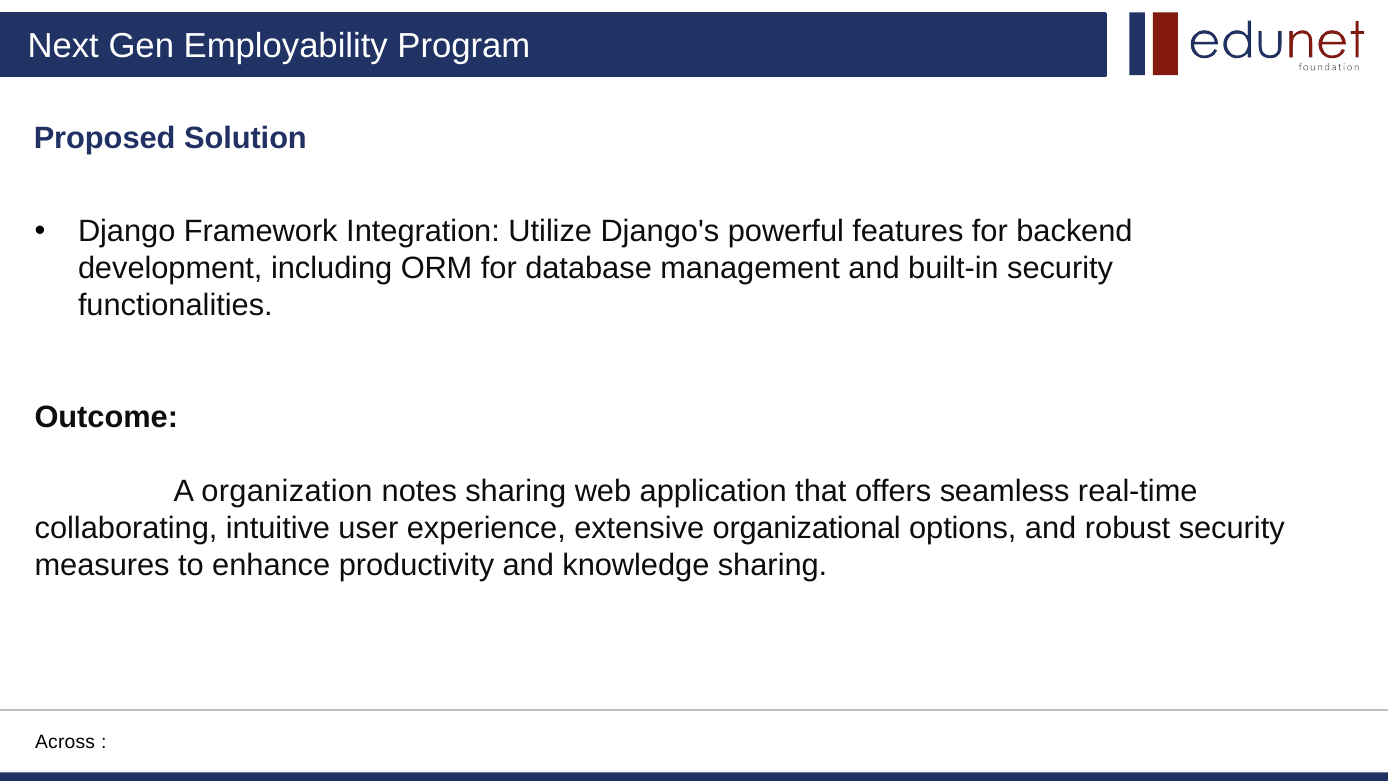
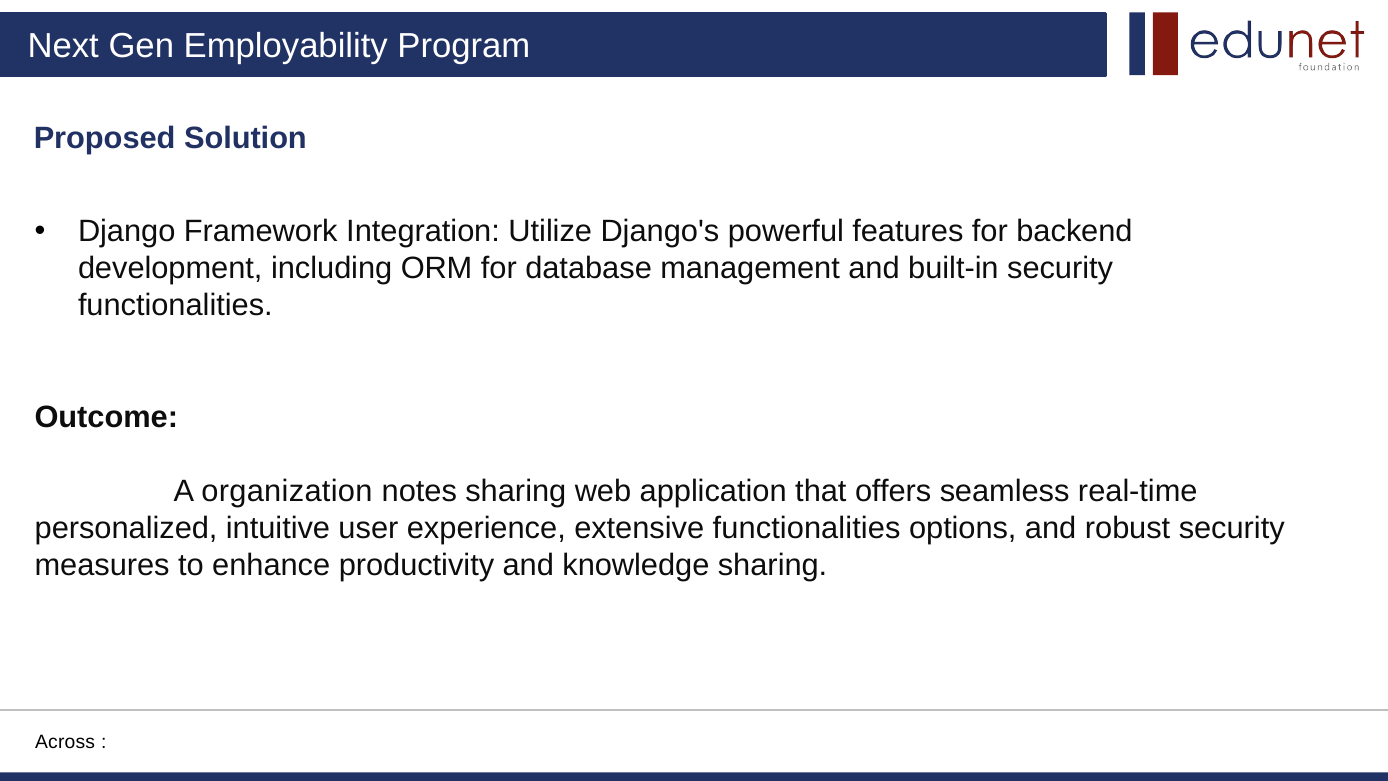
collaborating: collaborating -> personalized
extensive organizational: organizational -> functionalities
